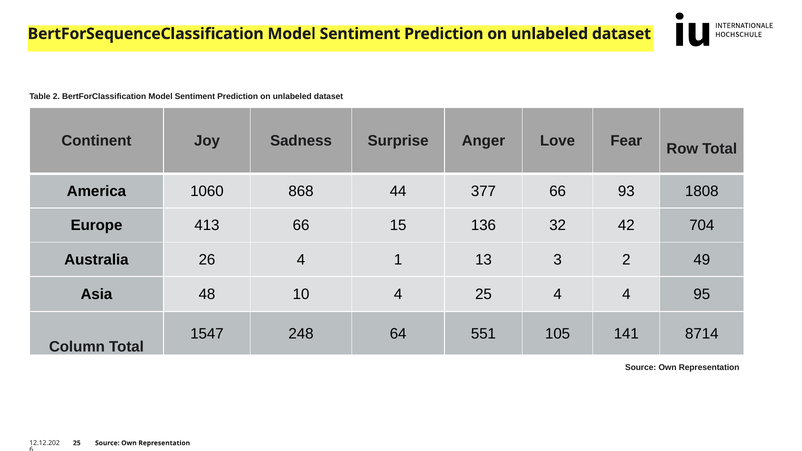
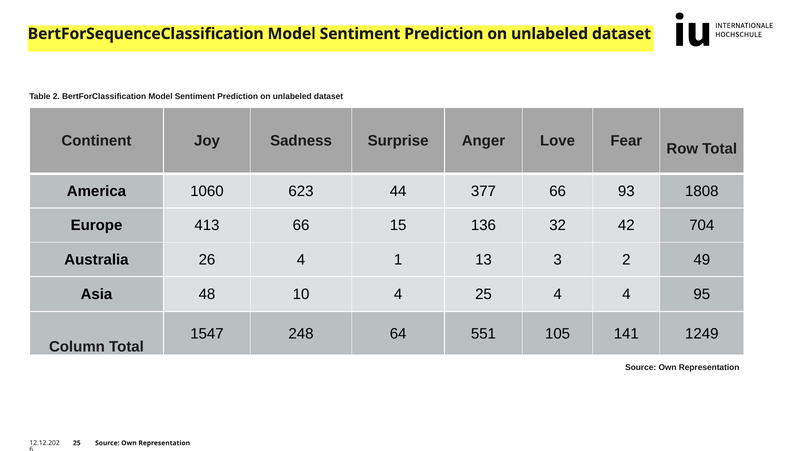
868: 868 -> 623
8714: 8714 -> 1249
